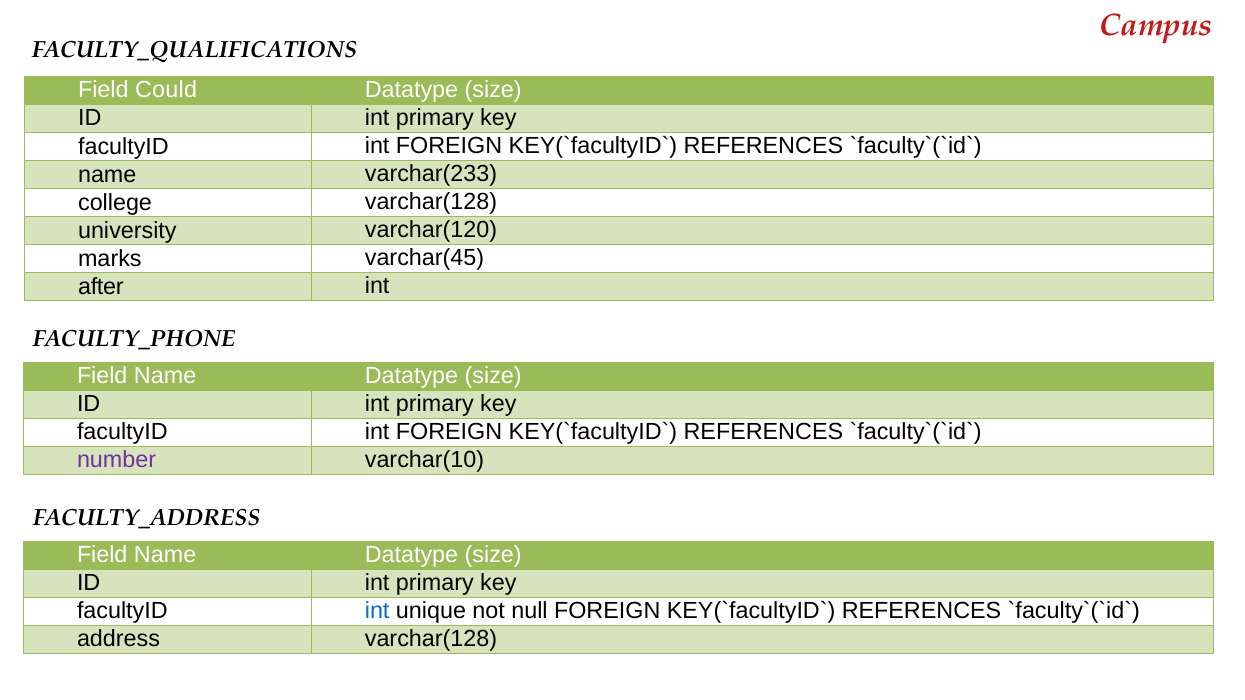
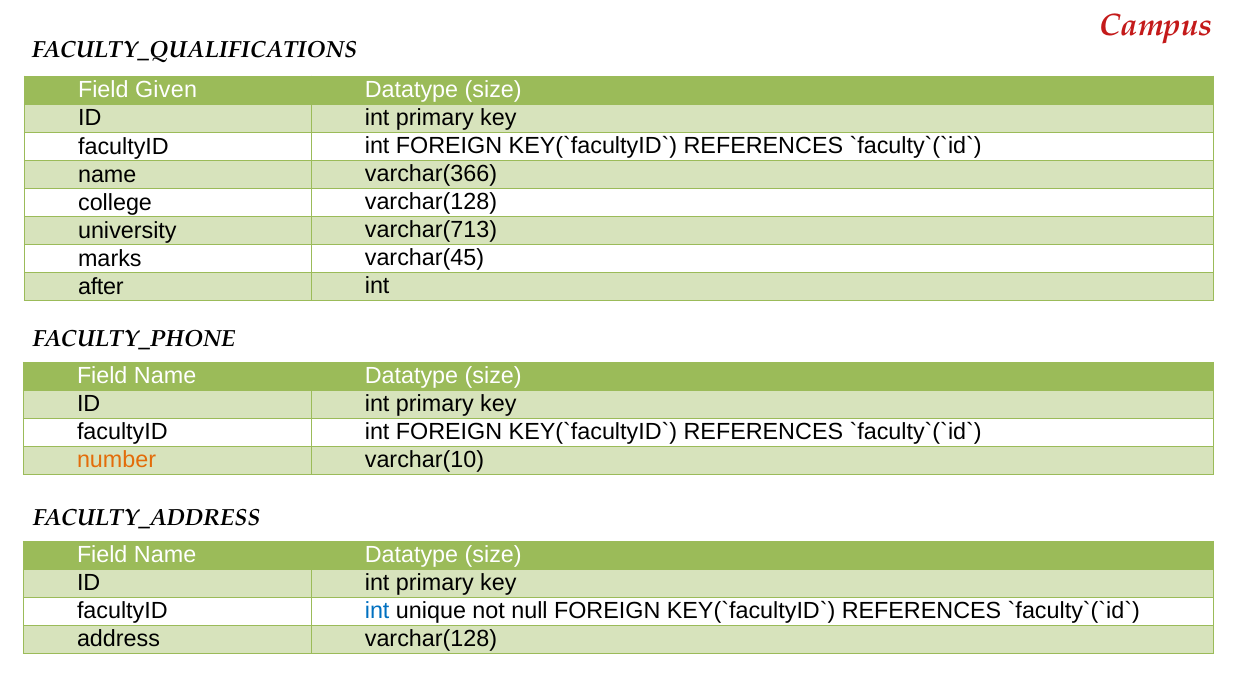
Could: Could -> Given
varchar(233: varchar(233 -> varchar(366
varchar(120: varchar(120 -> varchar(713
number colour: purple -> orange
